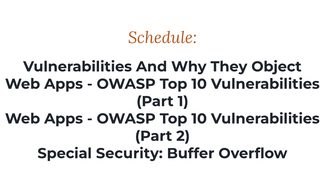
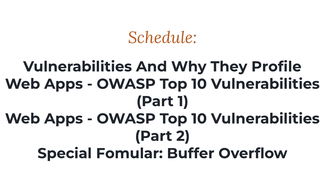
Object: Object -> Profile
Security: Security -> Fomular
